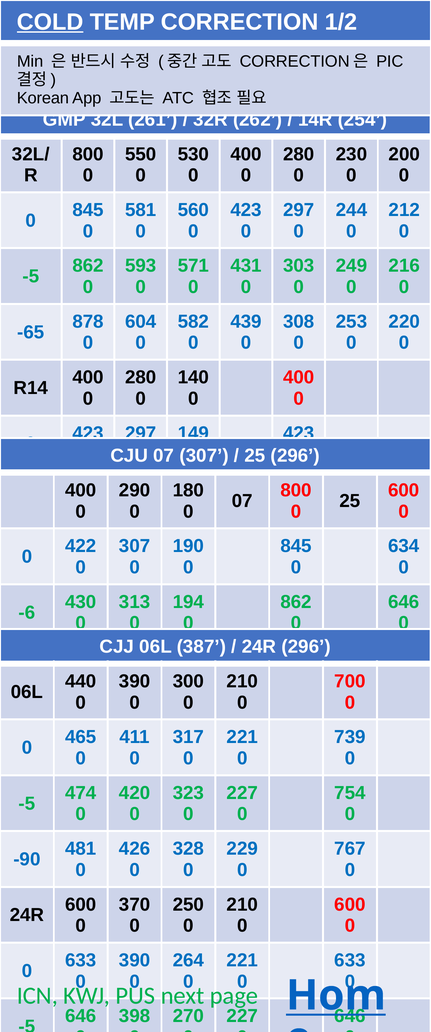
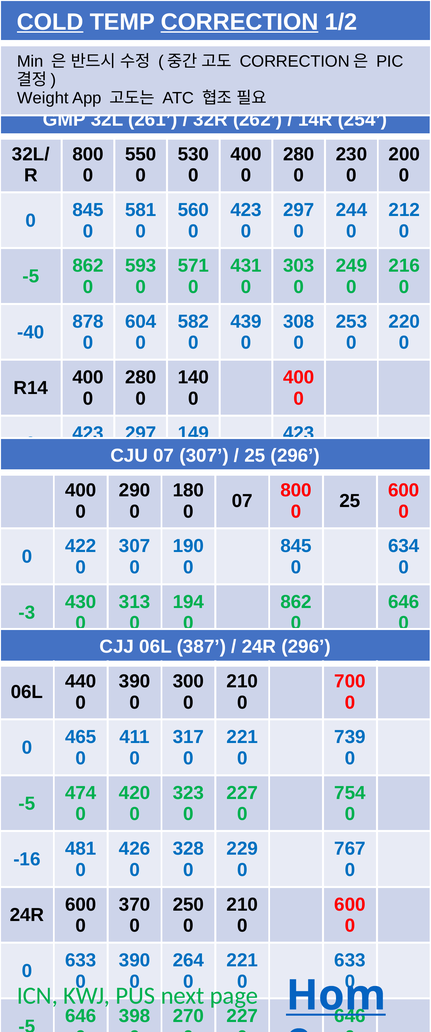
CORRECTION at (240, 22) underline: none -> present
Korean: Korean -> Weight
-65: -65 -> -40
-6: -6 -> -3
-90: -90 -> -16
